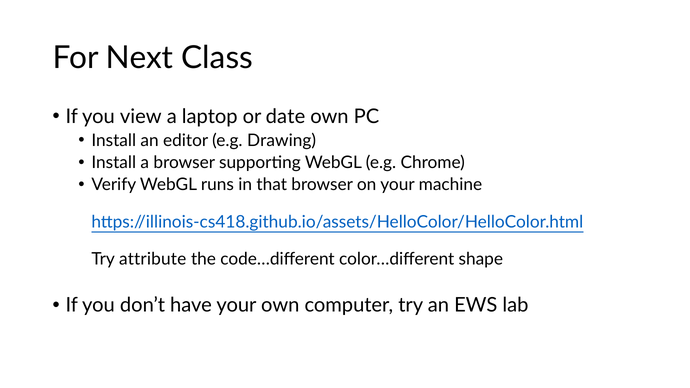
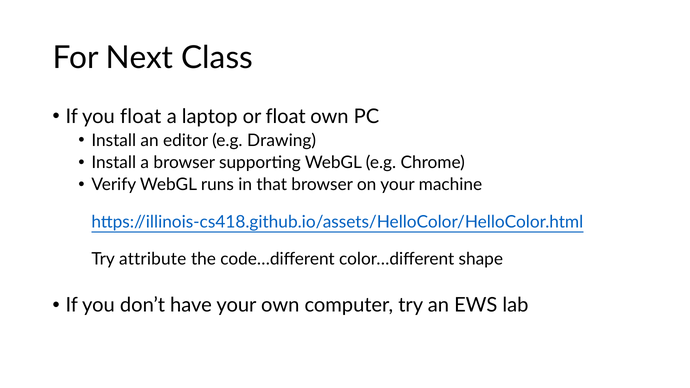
you view: view -> float
or date: date -> float
